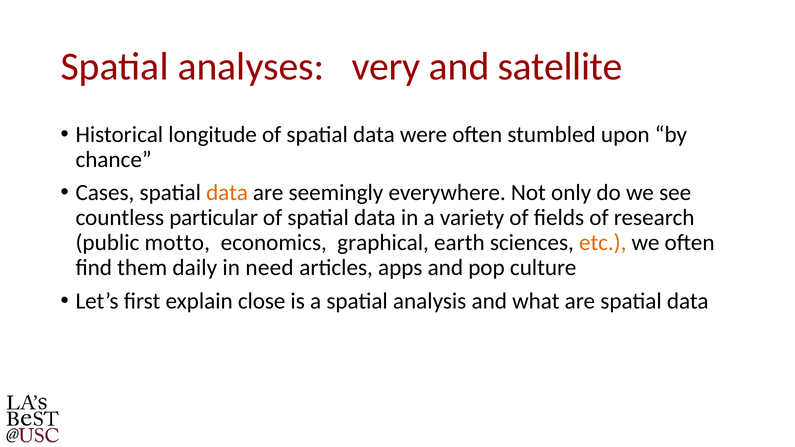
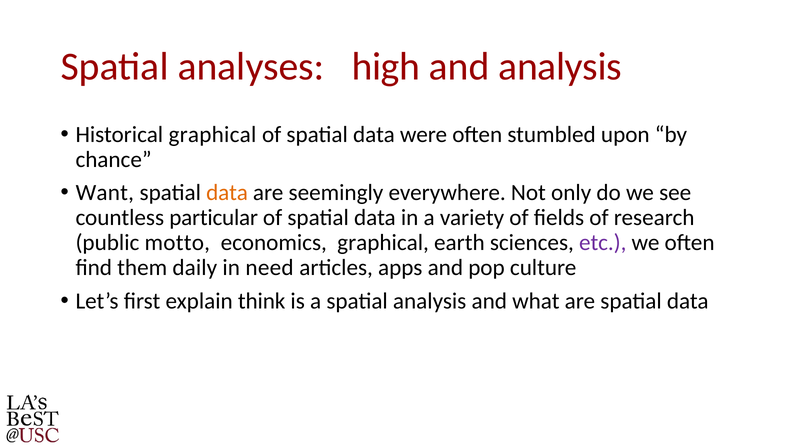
very: very -> high
and satellite: satellite -> analysis
Historical longitude: longitude -> graphical
Cases: Cases -> Want
etc colour: orange -> purple
close: close -> think
